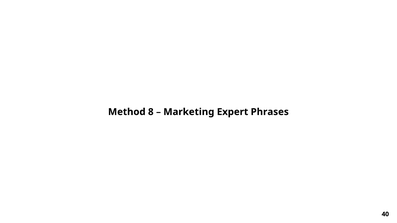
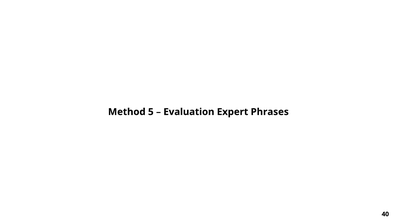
8: 8 -> 5
Marketing: Marketing -> Evaluation
